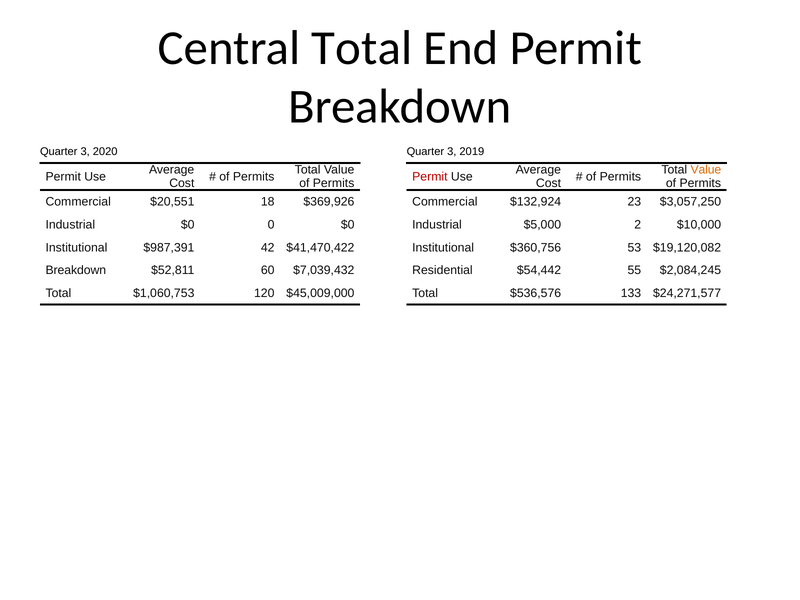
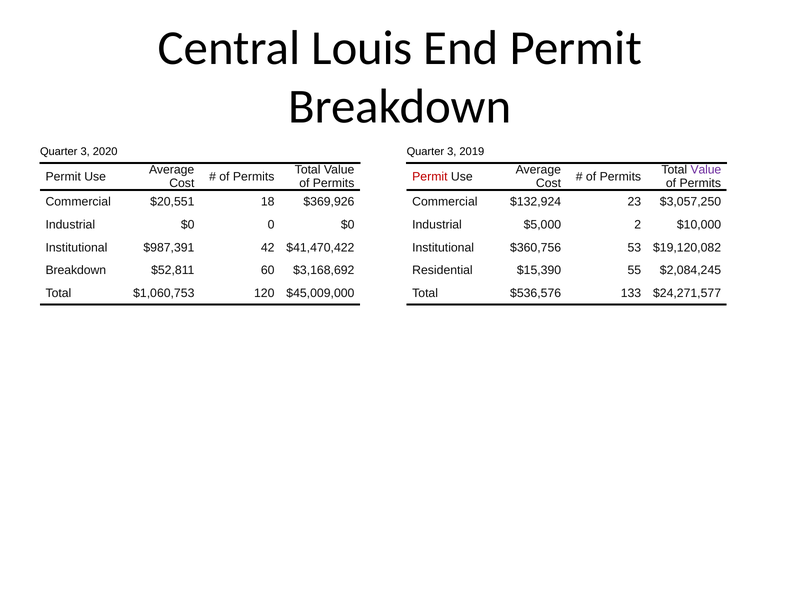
Central Total: Total -> Louis
Value at (706, 170) colour: orange -> purple
$7,039,432: $7,039,432 -> $3,168,692
$54,442: $54,442 -> $15,390
